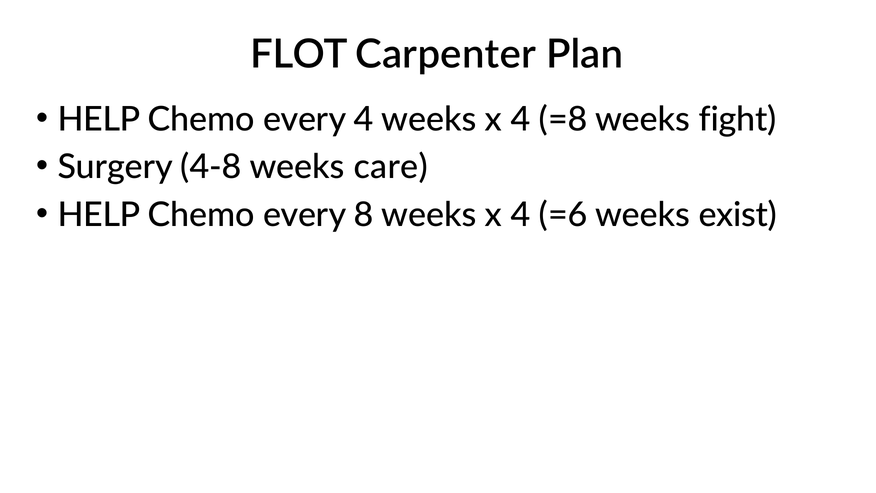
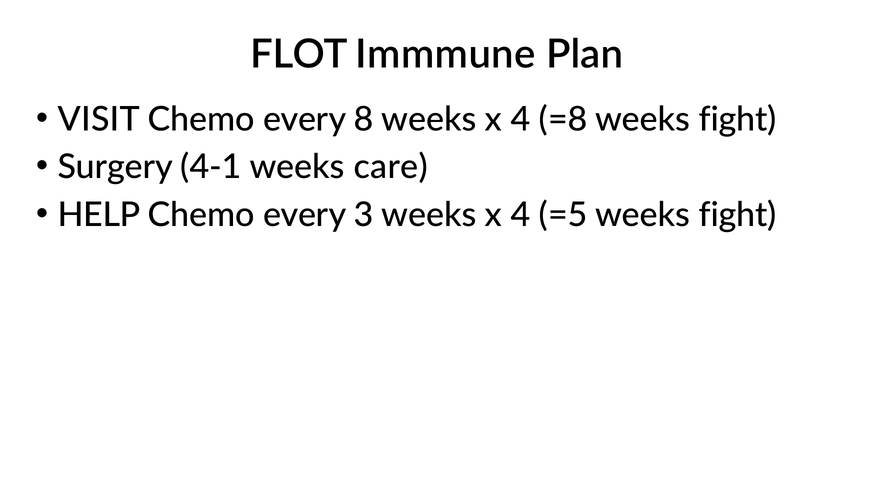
Carpenter: Carpenter -> Immmune
HELP at (99, 119): HELP -> VISIT
every 4: 4 -> 8
4-8: 4-8 -> 4-1
8: 8 -> 3
=6: =6 -> =5
exist at (738, 215): exist -> fight
